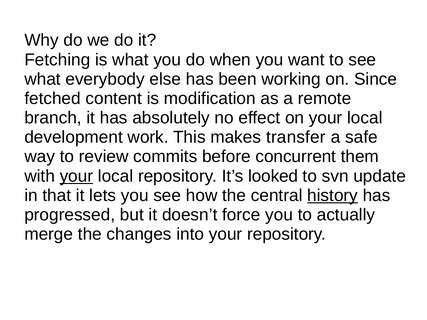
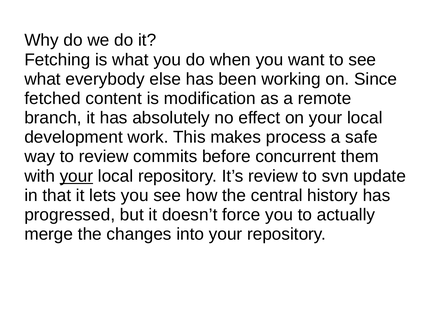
transfer: transfer -> process
It’s looked: looked -> review
history underline: present -> none
